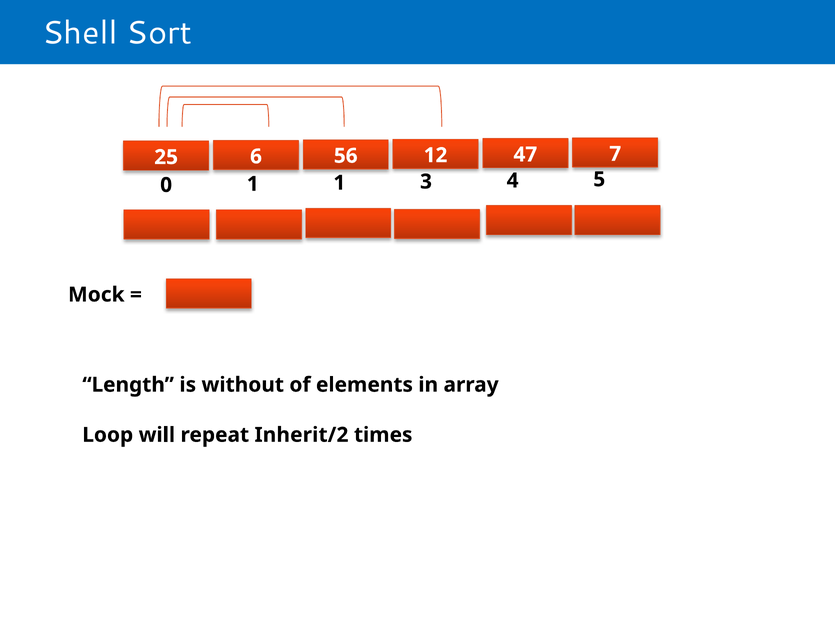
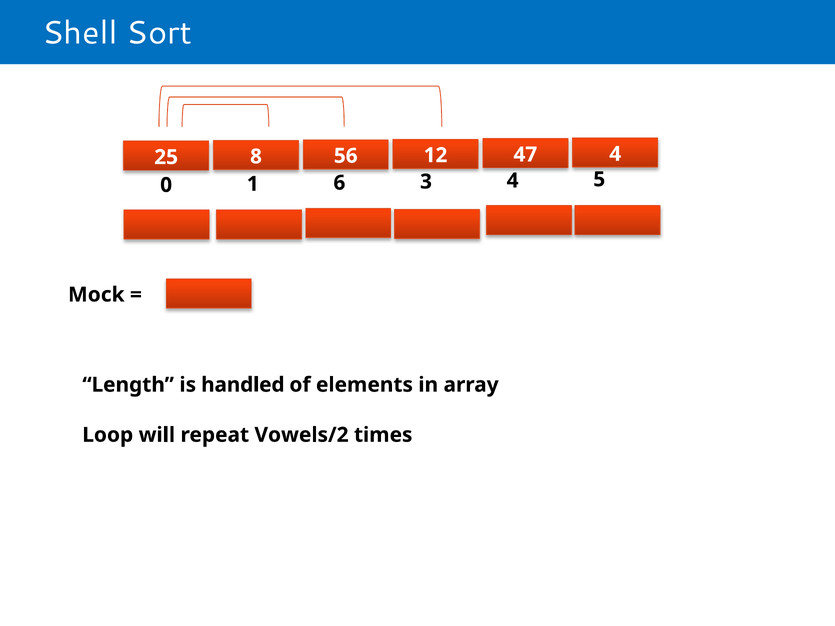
6: 6 -> 8
47 7: 7 -> 4
1 1: 1 -> 6
without: without -> handled
Inherit/2: Inherit/2 -> Vowels/2
